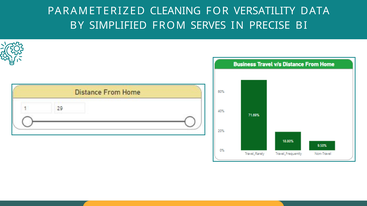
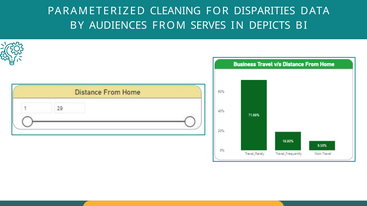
VERSATILITY: VERSATILITY -> DISPARITIES
SIMPLIFIED: SIMPLIFIED -> AUDIENCES
PRECISE: PRECISE -> DEPICTS
